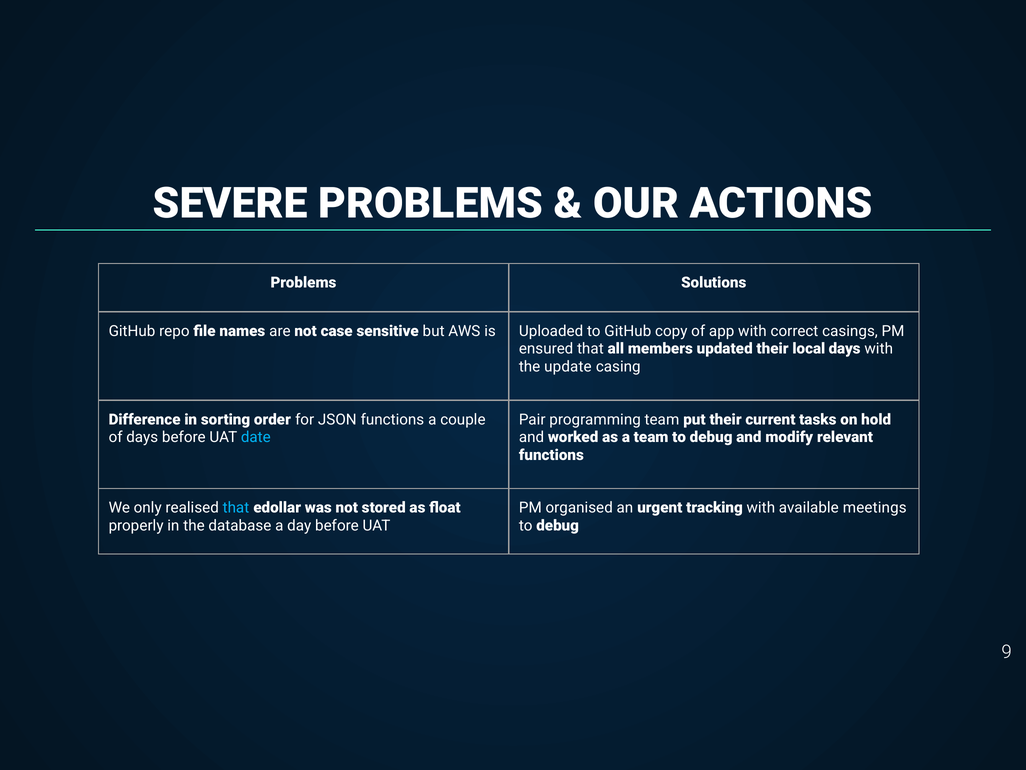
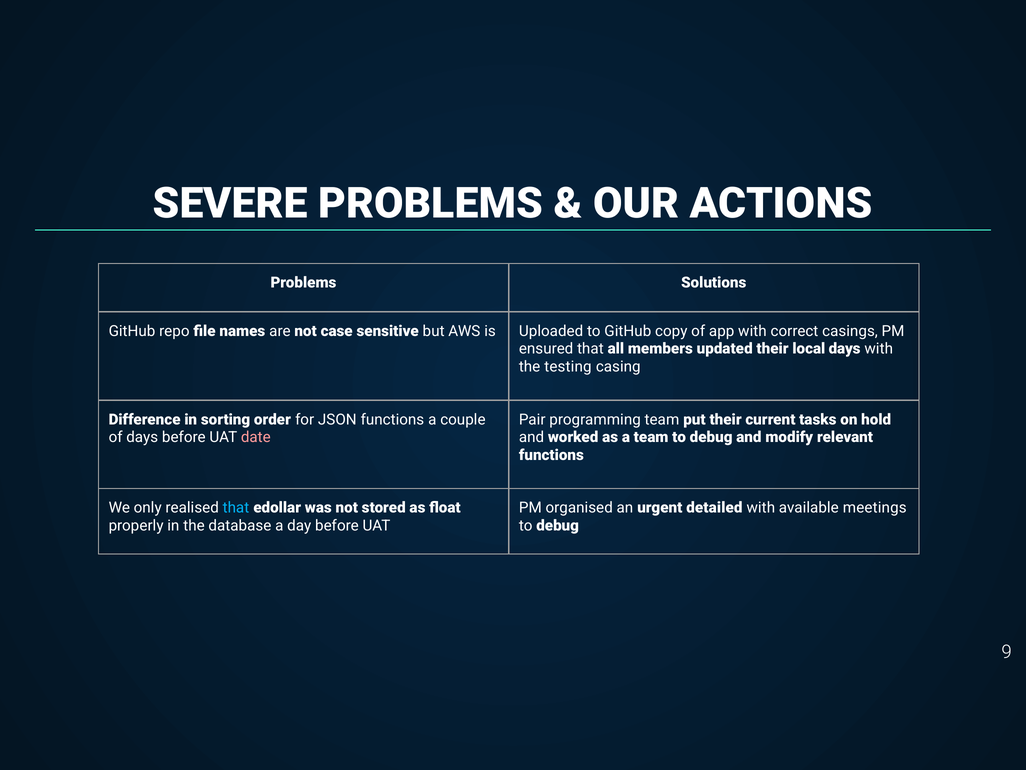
update: update -> testing
date colour: light blue -> pink
tracking: tracking -> detailed
